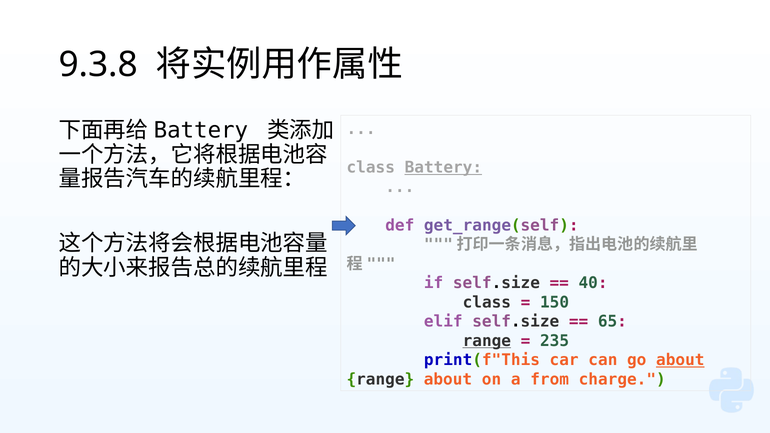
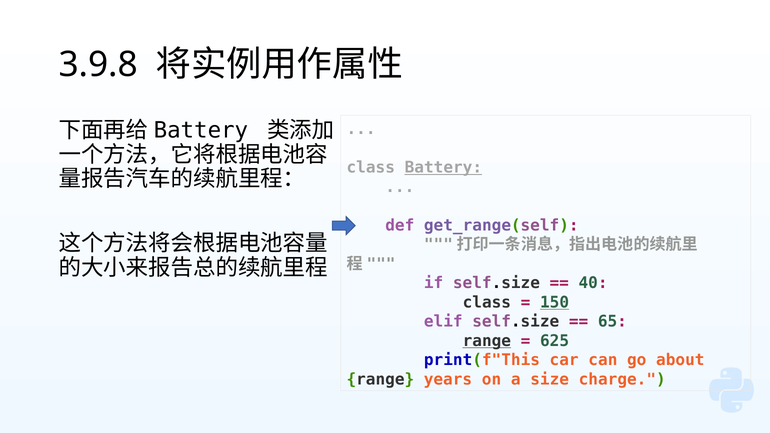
9.3.8: 9.3.8 -> 3.9.8
150 underline: none -> present
235: 235 -> 625
about at (680, 360) underline: present -> none
range about: about -> years
from: from -> size
